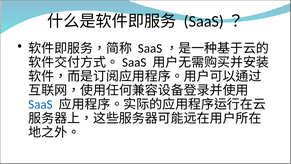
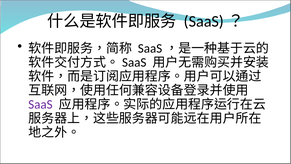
SaaS colour: blue -> purple
